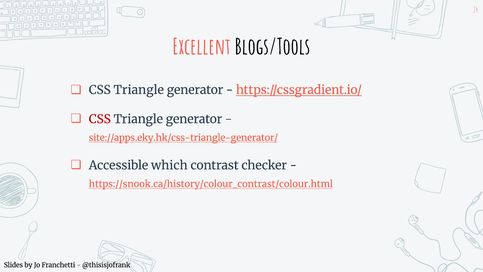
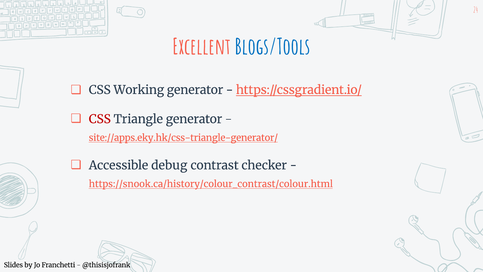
Blogs/Tools colour: black -> blue
Triangle at (139, 90): Triangle -> Working
which: which -> debug
